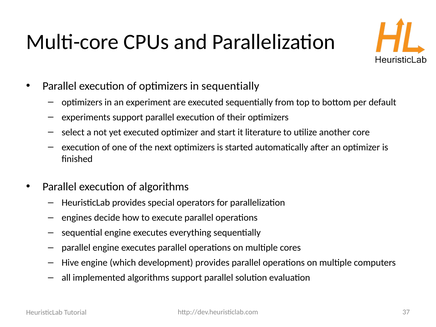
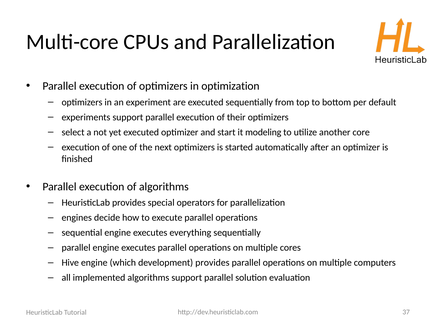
in sequentially: sequentially -> optimization
literature: literature -> modeling
